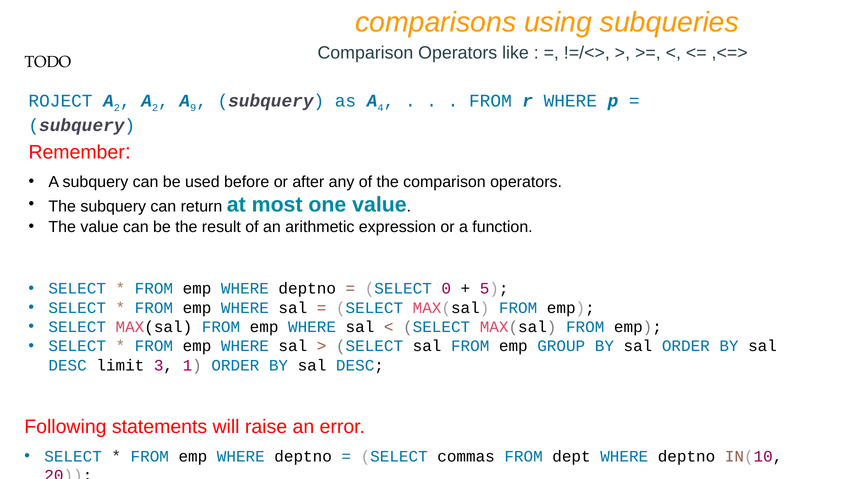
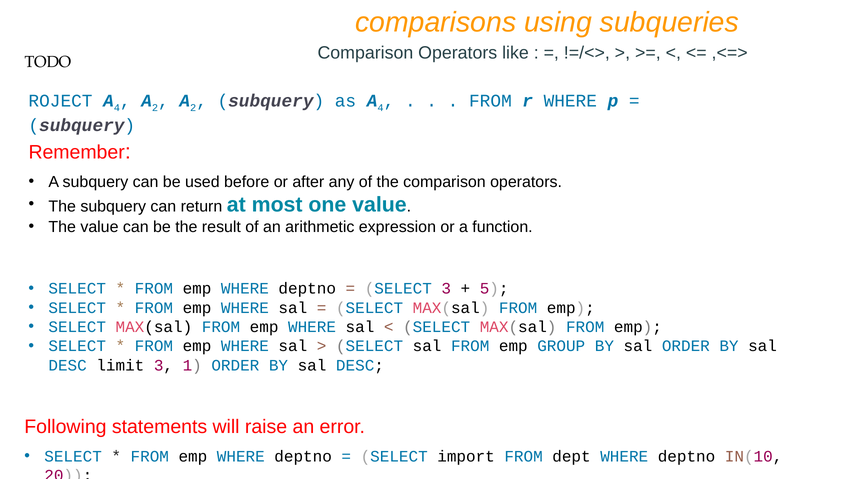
2 at (117, 108): 2 -> 4
9 at (193, 108): 9 -> 2
SELECT 0: 0 -> 3
commas: commas -> import
